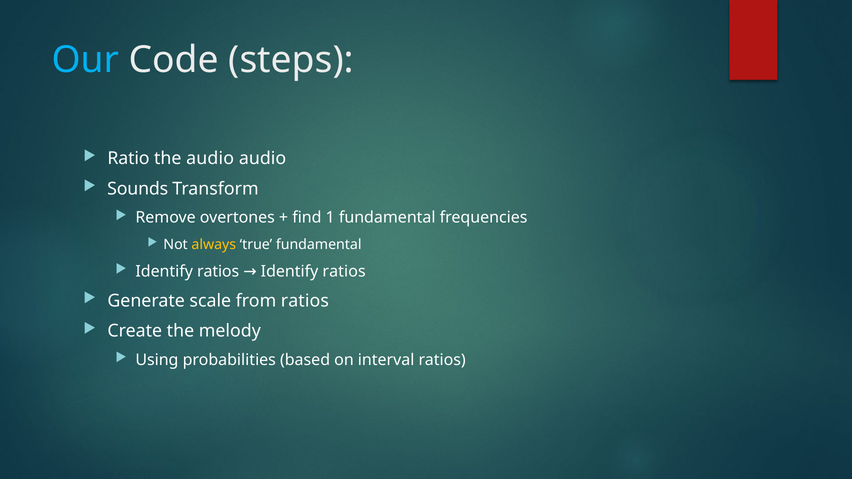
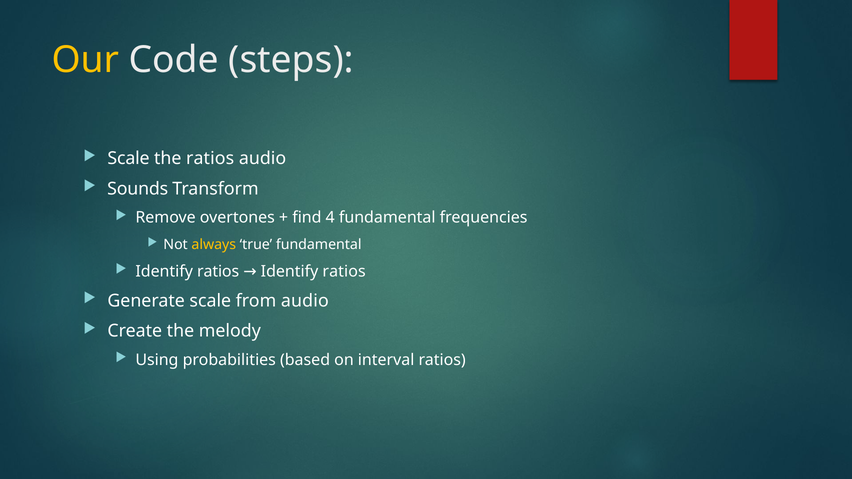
Our colour: light blue -> yellow
Ratio at (129, 159): Ratio -> Scale
the audio: audio -> ratios
1: 1 -> 4
from ratios: ratios -> audio
